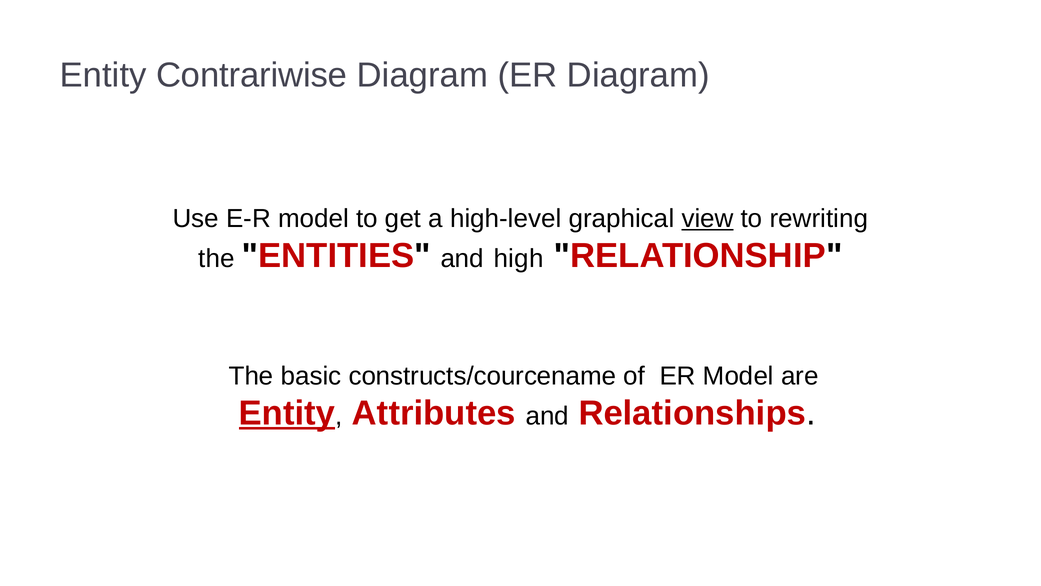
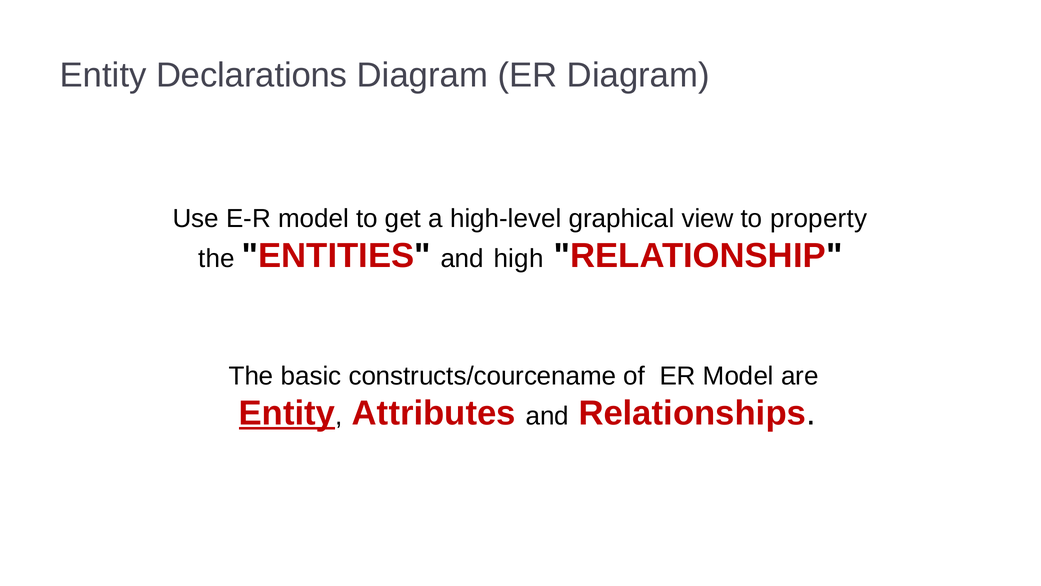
Contrariwise: Contrariwise -> Declarations
view underline: present -> none
rewriting: rewriting -> property
